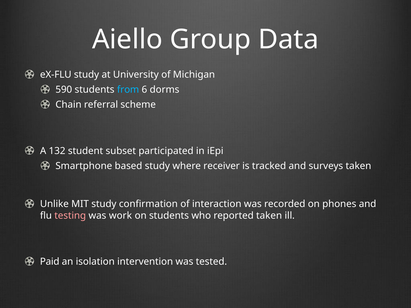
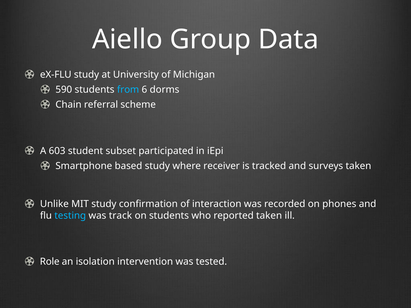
132: 132 -> 603
testing colour: pink -> light blue
work: work -> track
Paid: Paid -> Role
